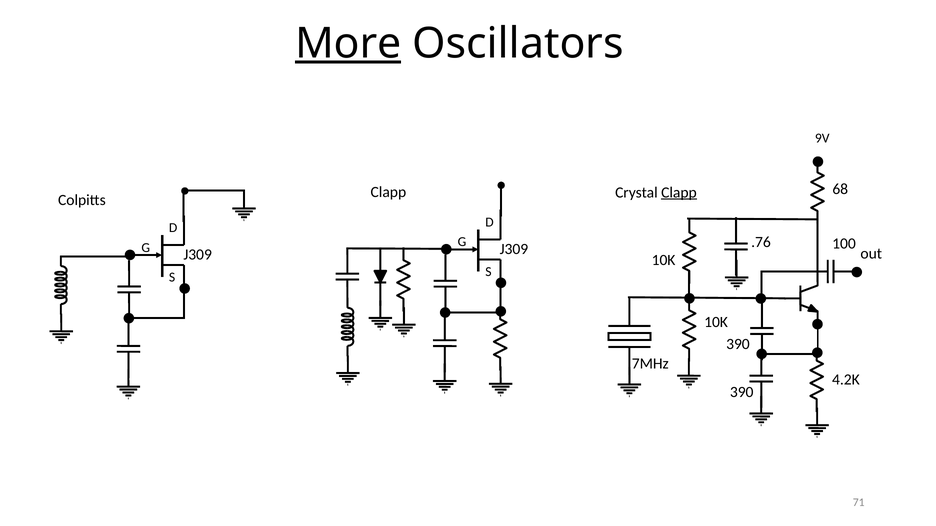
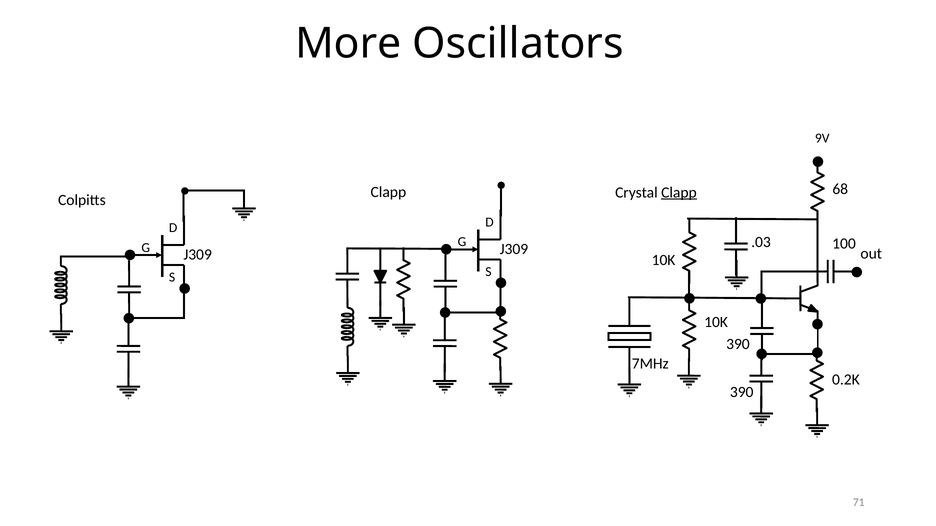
More underline: present -> none
.76: .76 -> .03
4.2K: 4.2K -> 0.2K
